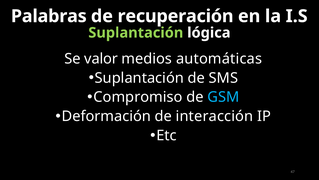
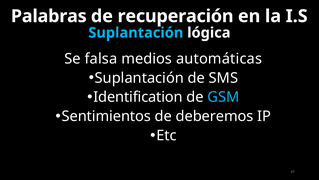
Suplantación at (136, 33) colour: light green -> light blue
valor: valor -> falsa
Compromiso: Compromiso -> Identification
Deformación: Deformación -> Sentimientos
interacción: interacción -> deberemos
